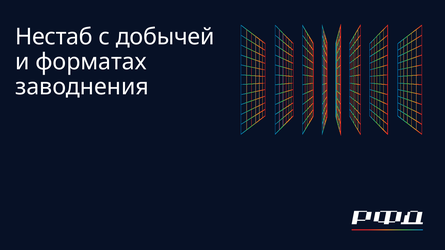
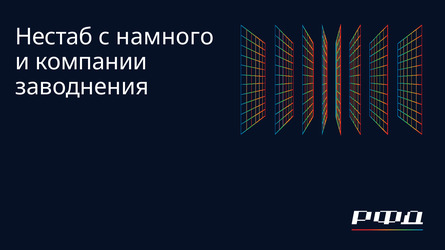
добычей: добычей -> намного
форматах: форматах -> компании
